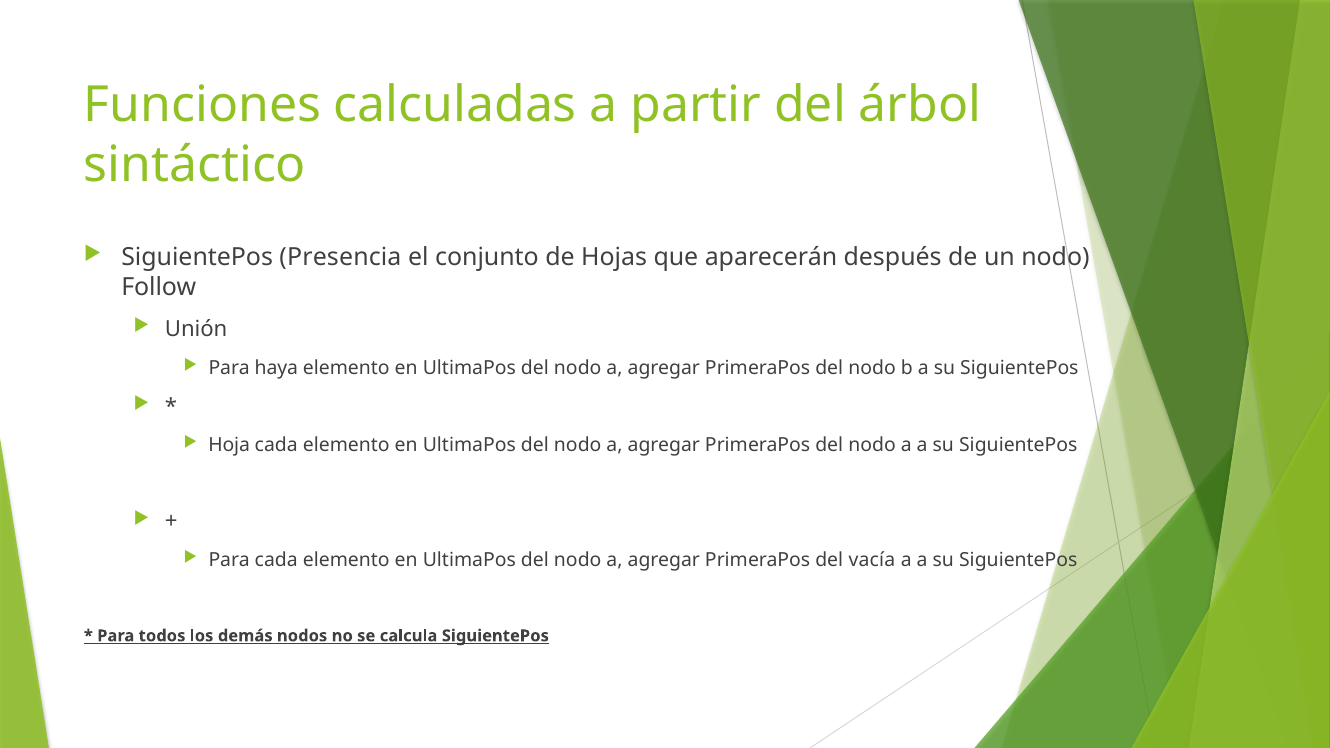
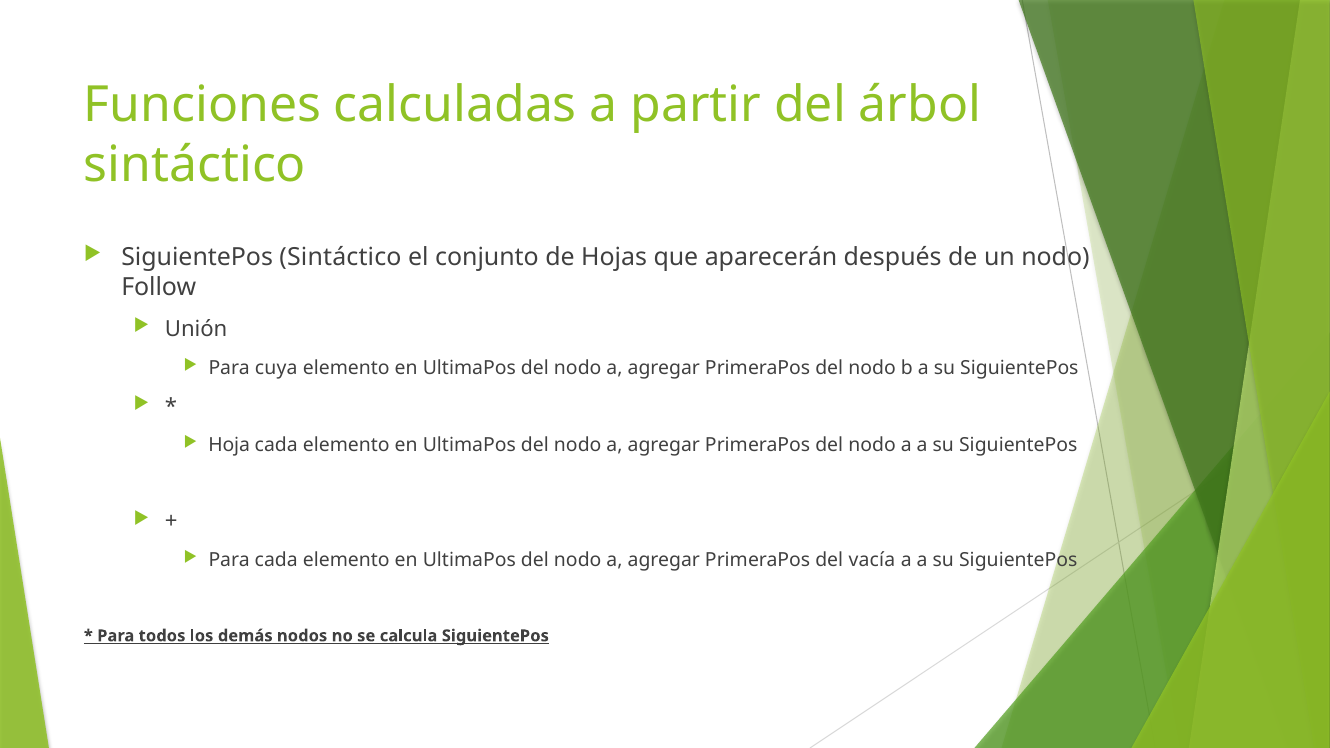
SiguientePos Presencia: Presencia -> Sintáctico
haya: haya -> cuya
